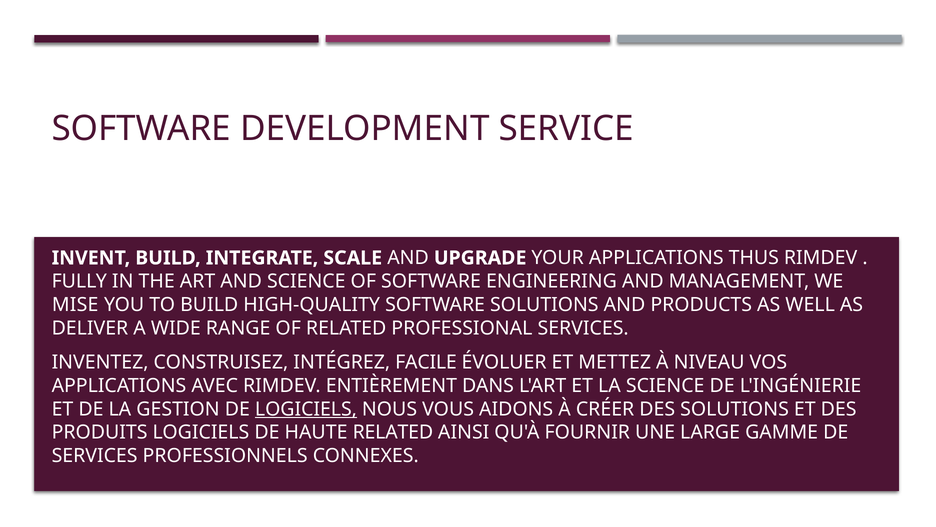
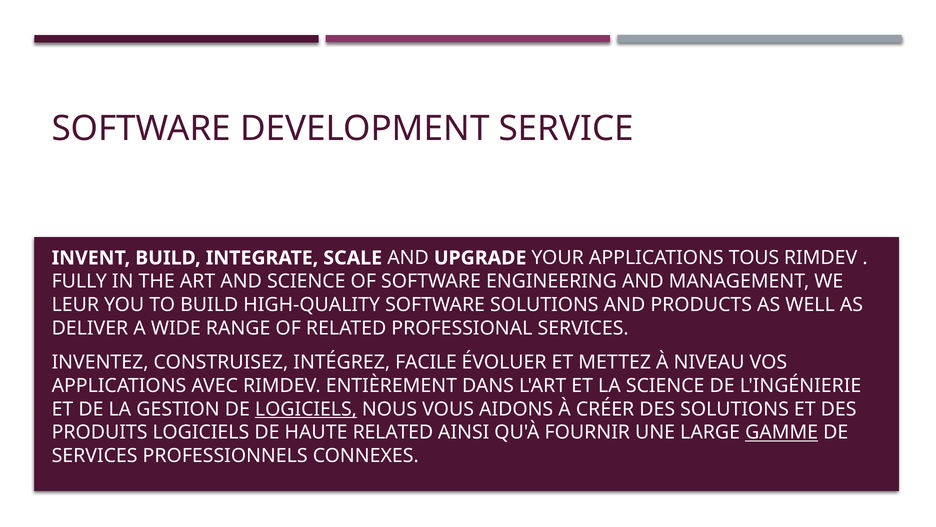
THUS: THUS -> TOUS
MISE: MISE -> LEUR
GAMME underline: none -> present
